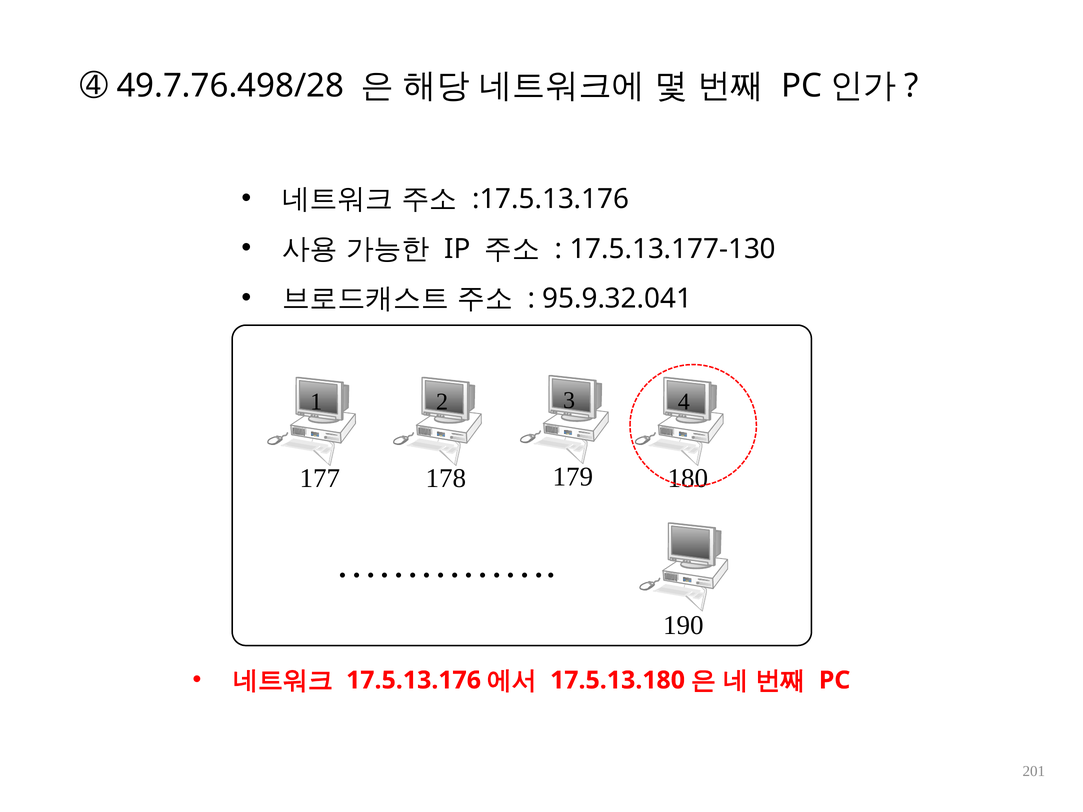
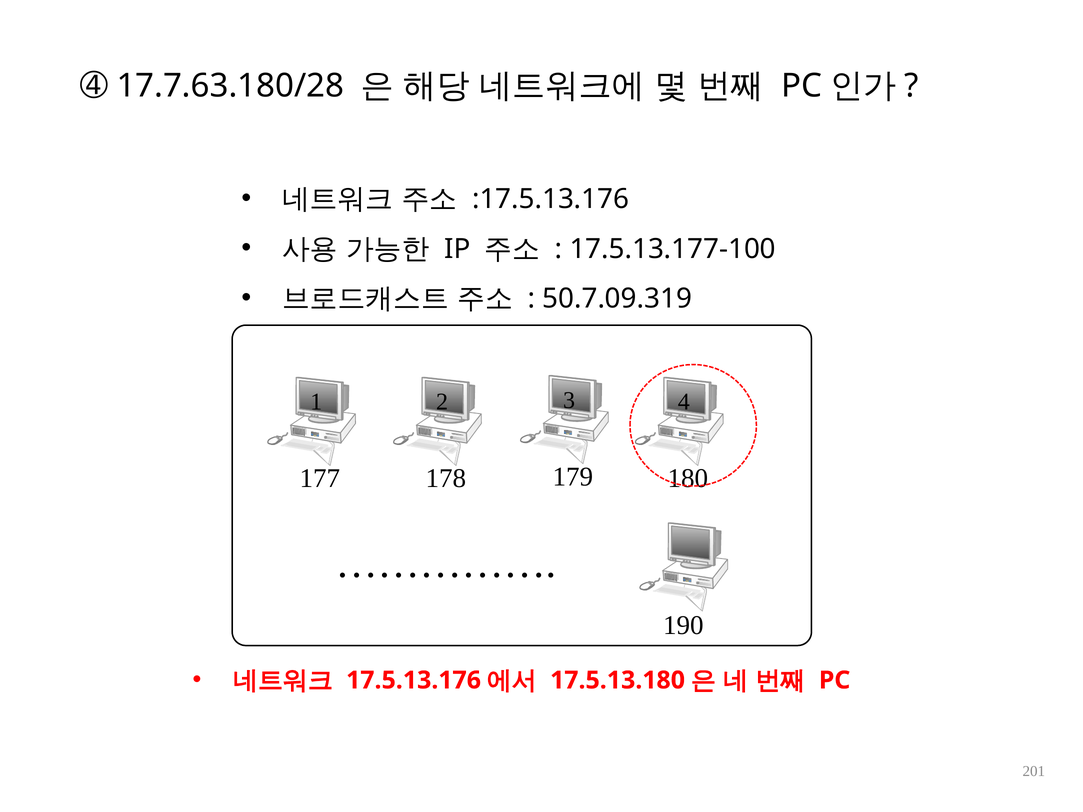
49.7.76.498/28: 49.7.76.498/28 -> 17.7.63.180/28
17.5.13.177-130: 17.5.13.177-130 -> 17.5.13.177-100
95.9.32.041: 95.9.32.041 -> 50.7.09.319
